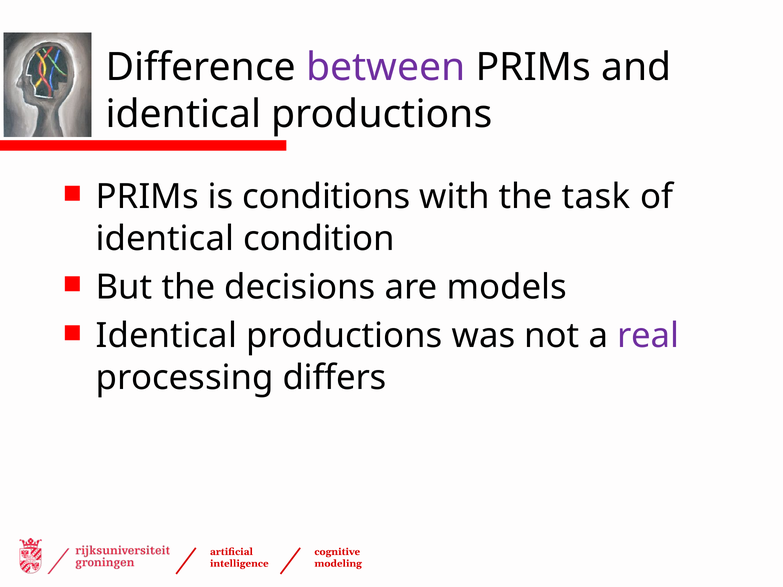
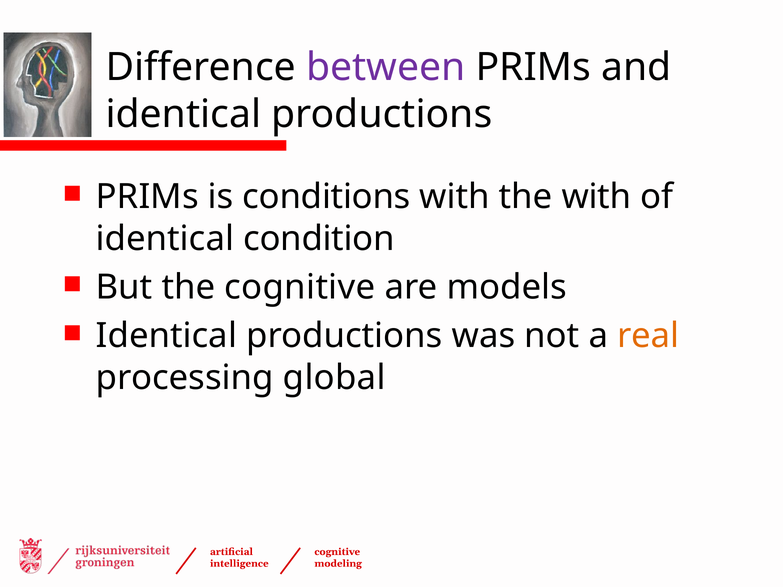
the task: task -> with
the decisions: decisions -> cognitive
real colour: purple -> orange
differs: differs -> global
